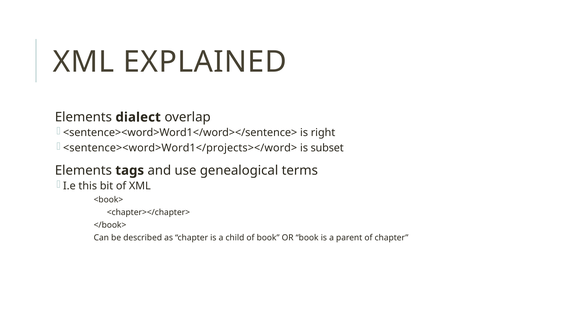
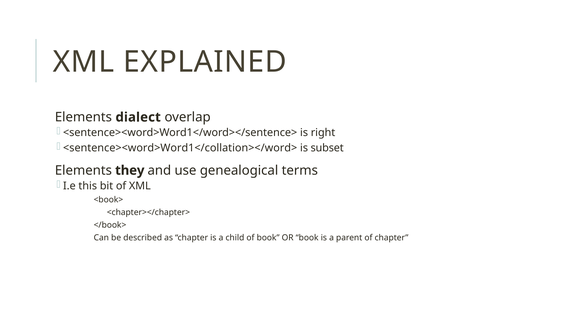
<sentence><word>Word1</projects></word>: <sentence><word>Word1</projects></word> -> <sentence><word>Word1</collation></word>
tags: tags -> they
